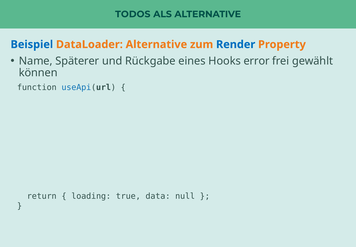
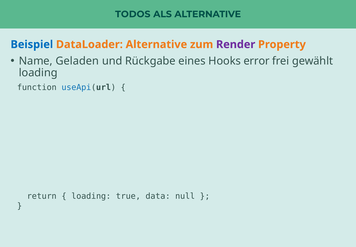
Render colour: blue -> purple
Späterer: Späterer -> Geladen
können at (38, 73): können -> loading
